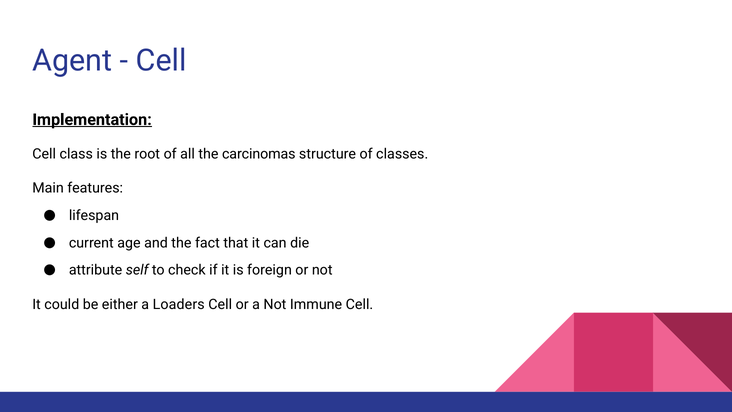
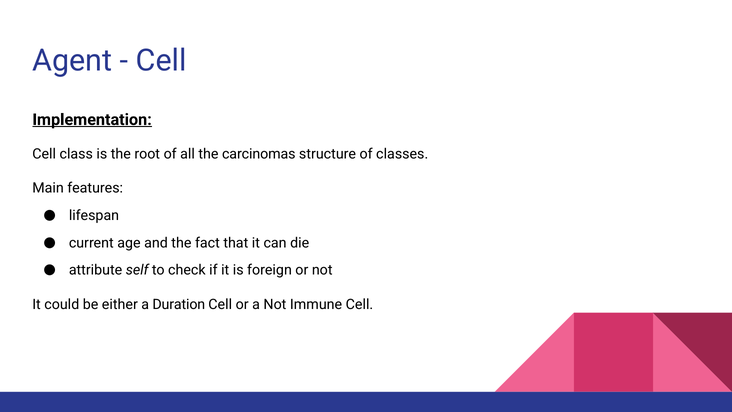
Loaders: Loaders -> Duration
